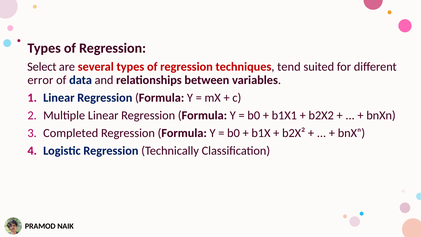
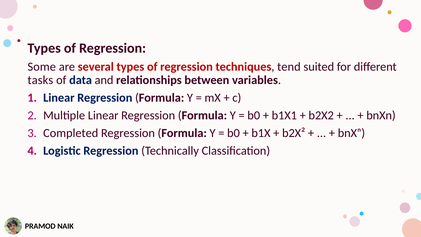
Select: Select -> Some
error: error -> tasks
